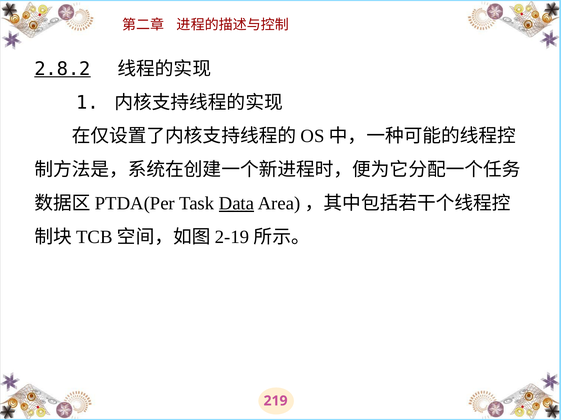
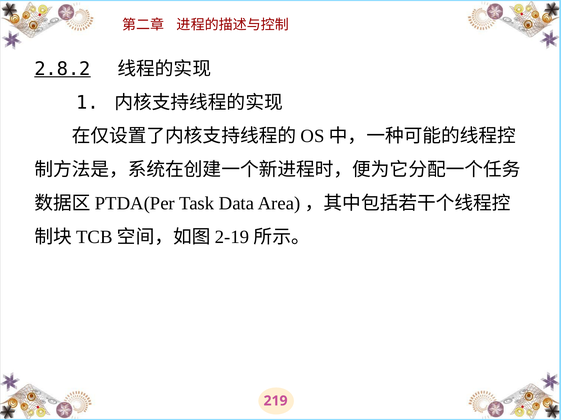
Data underline: present -> none
